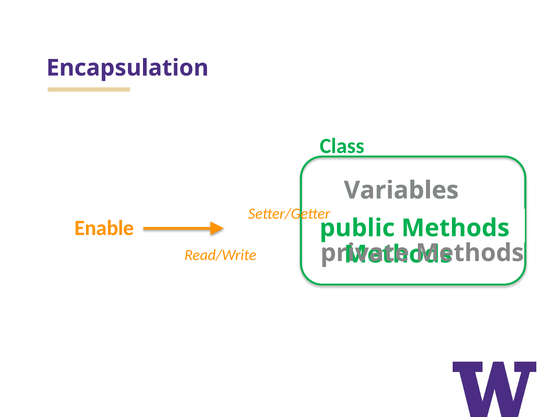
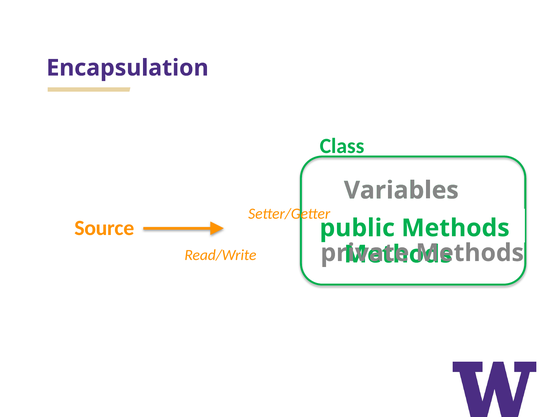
Enable: Enable -> Source
